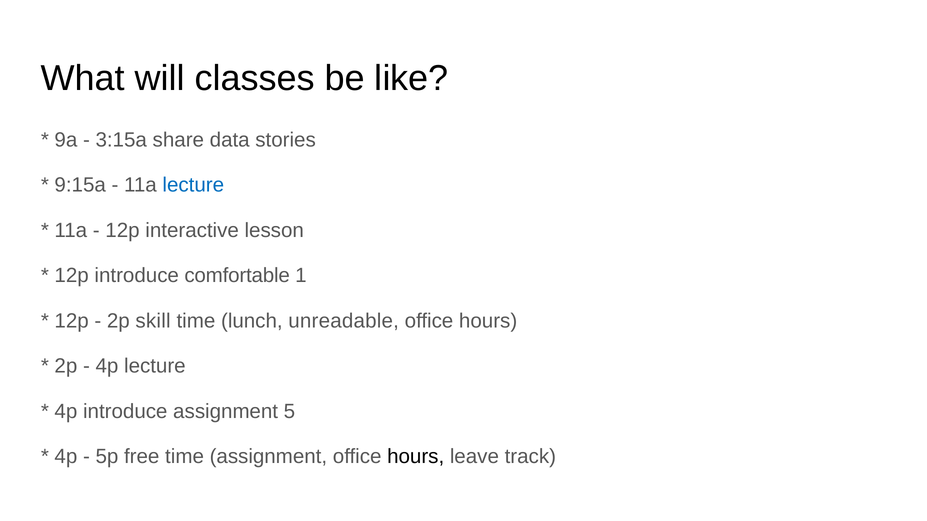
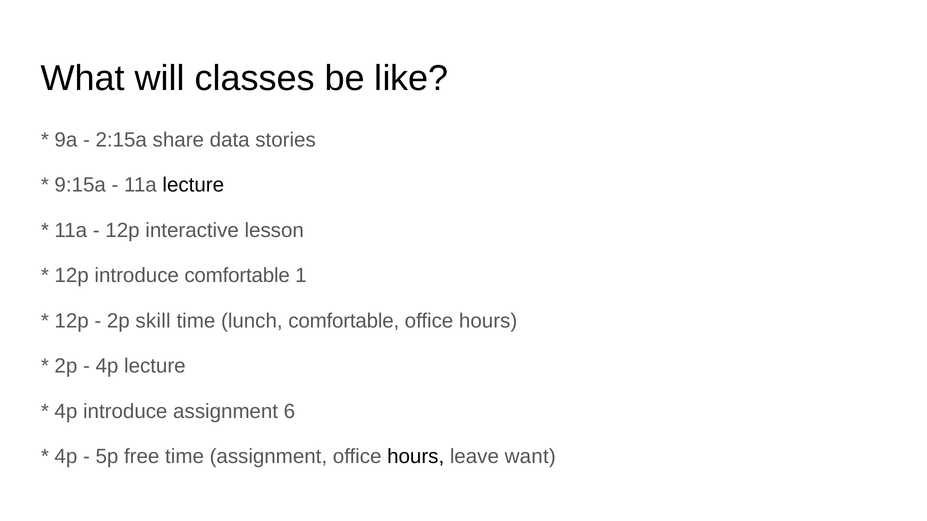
3:15a: 3:15a -> 2:15a
lecture at (193, 185) colour: blue -> black
lunch unreadable: unreadable -> comfortable
5: 5 -> 6
track: track -> want
